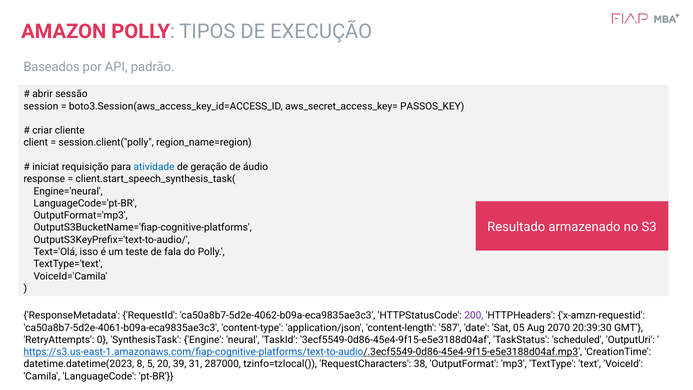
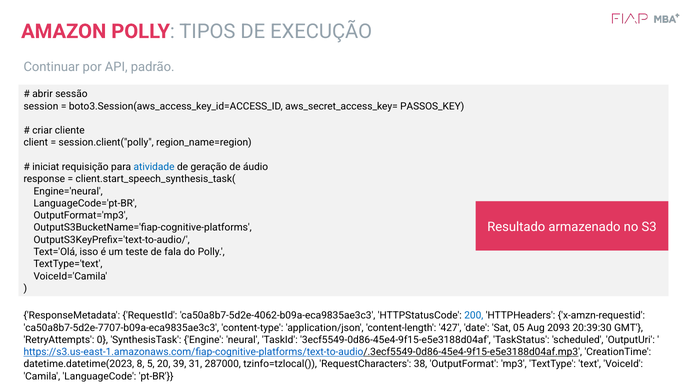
Baseados: Baseados -> Continuar
200 colour: purple -> blue
ca50a8b7-5d2e-4061-b09a-eca9835ae3c3: ca50a8b7-5d2e-4061-b09a-eca9835ae3c3 -> ca50a8b7-5d2e-7707-b09a-eca9835ae3c3
587: 587 -> 427
2070: 2070 -> 2093
